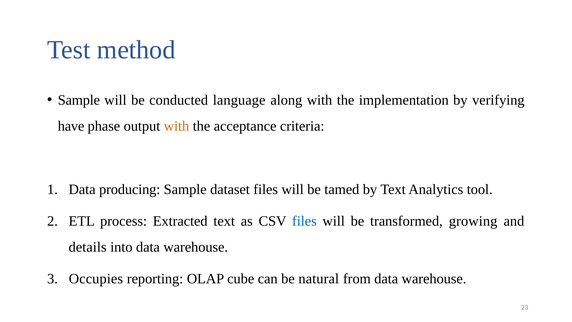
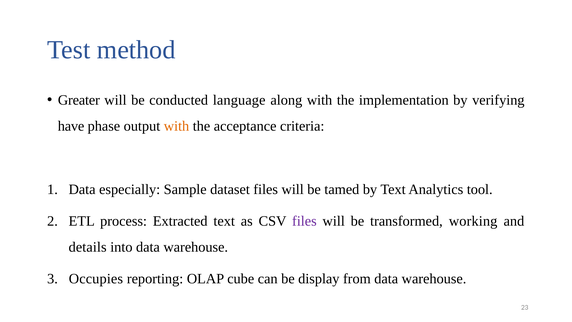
Sample at (79, 100): Sample -> Greater
producing: producing -> especially
files at (304, 221) colour: blue -> purple
growing: growing -> working
natural: natural -> display
